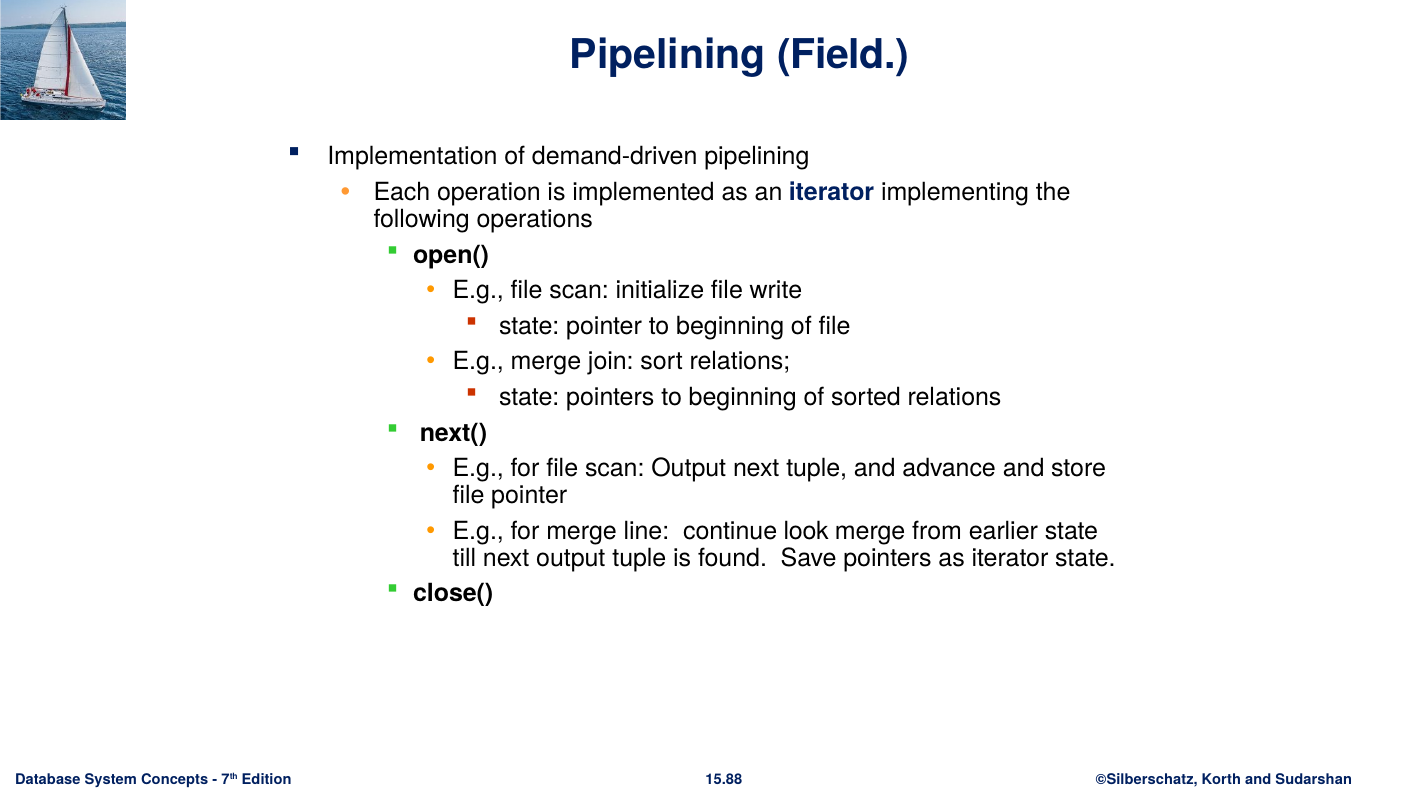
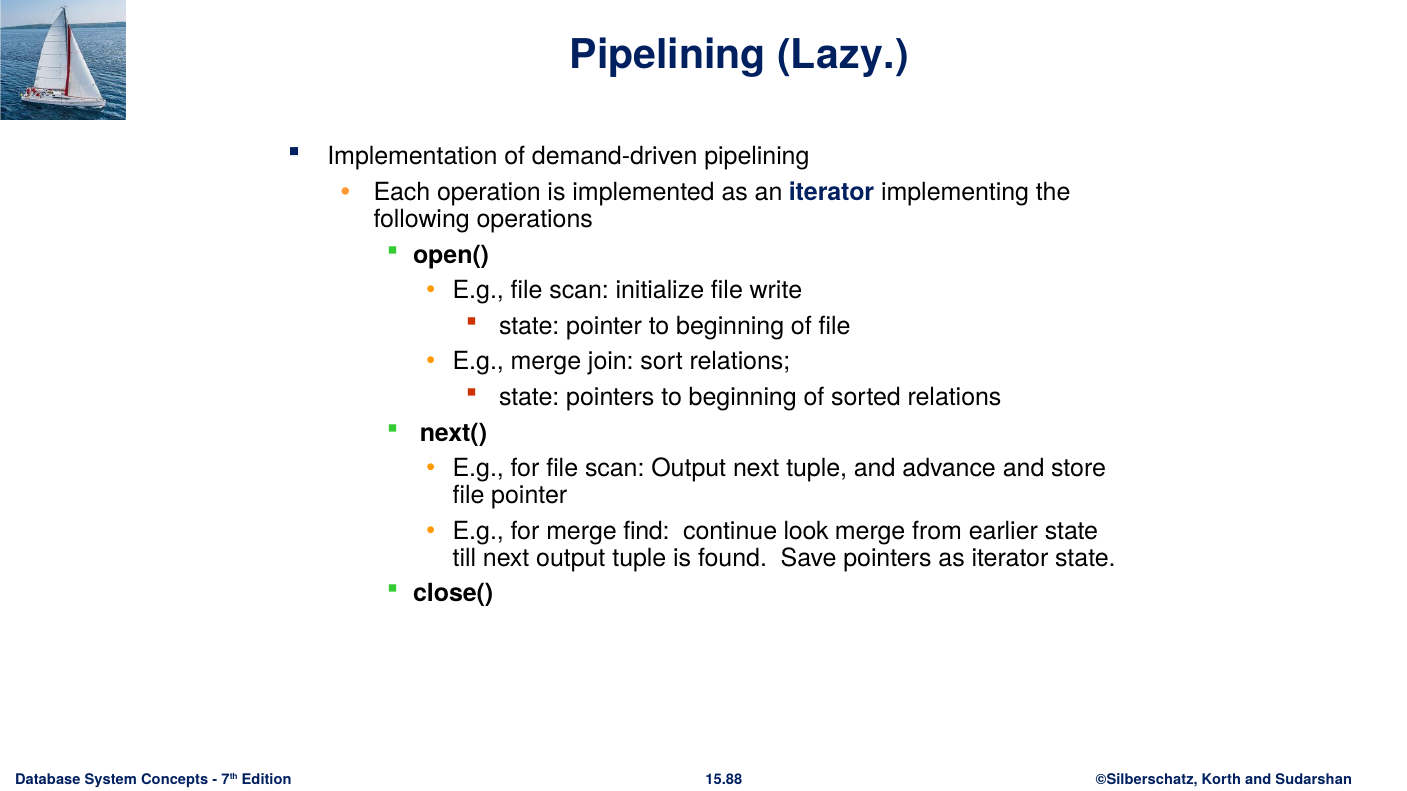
Field: Field -> Lazy
line: line -> find
